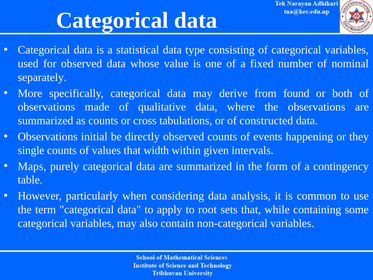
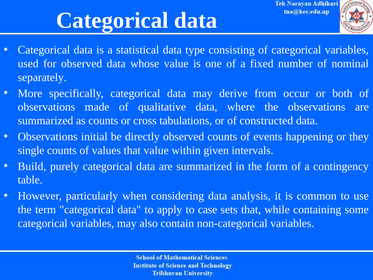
found: found -> occur
that width: width -> value
Maps: Maps -> Build
root: root -> case
